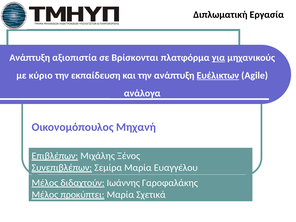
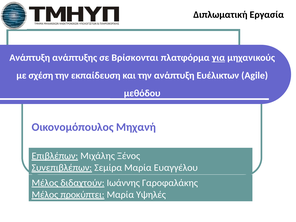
αξιοπιστία: αξιοπιστία -> ανάπτυξης
κύριο: κύριο -> σχέση
Ευέλικτων underline: present -> none
ανάλογα: ανάλογα -> μεθόδου
Σχετικά: Σχετικά -> Υψηλές
